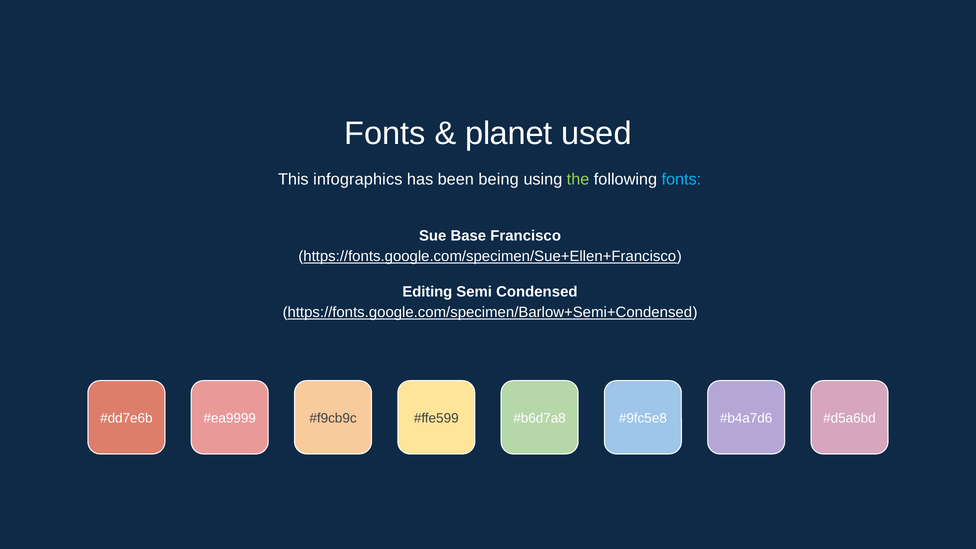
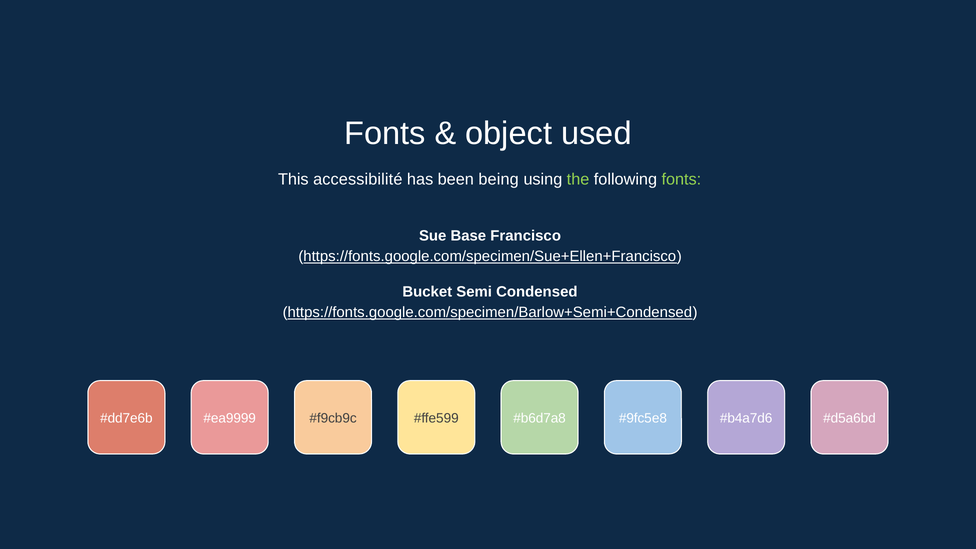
planet: planet -> object
infographics: infographics -> accessibilité
fonts at (681, 179) colour: light blue -> light green
Editing: Editing -> Bucket
